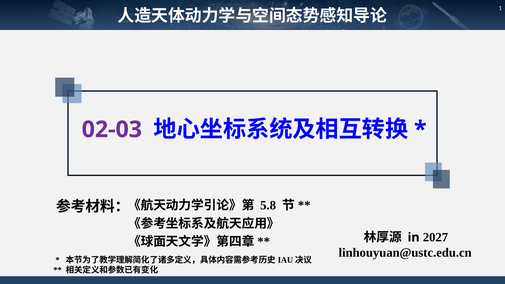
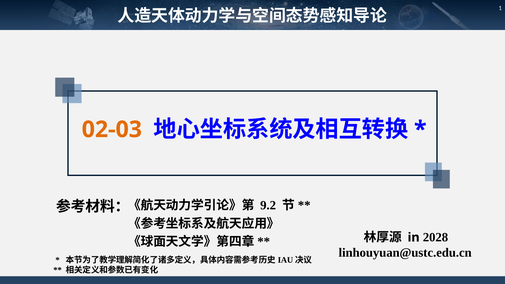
02-03 colour: purple -> orange
5.8: 5.8 -> 9.2
2027: 2027 -> 2028
